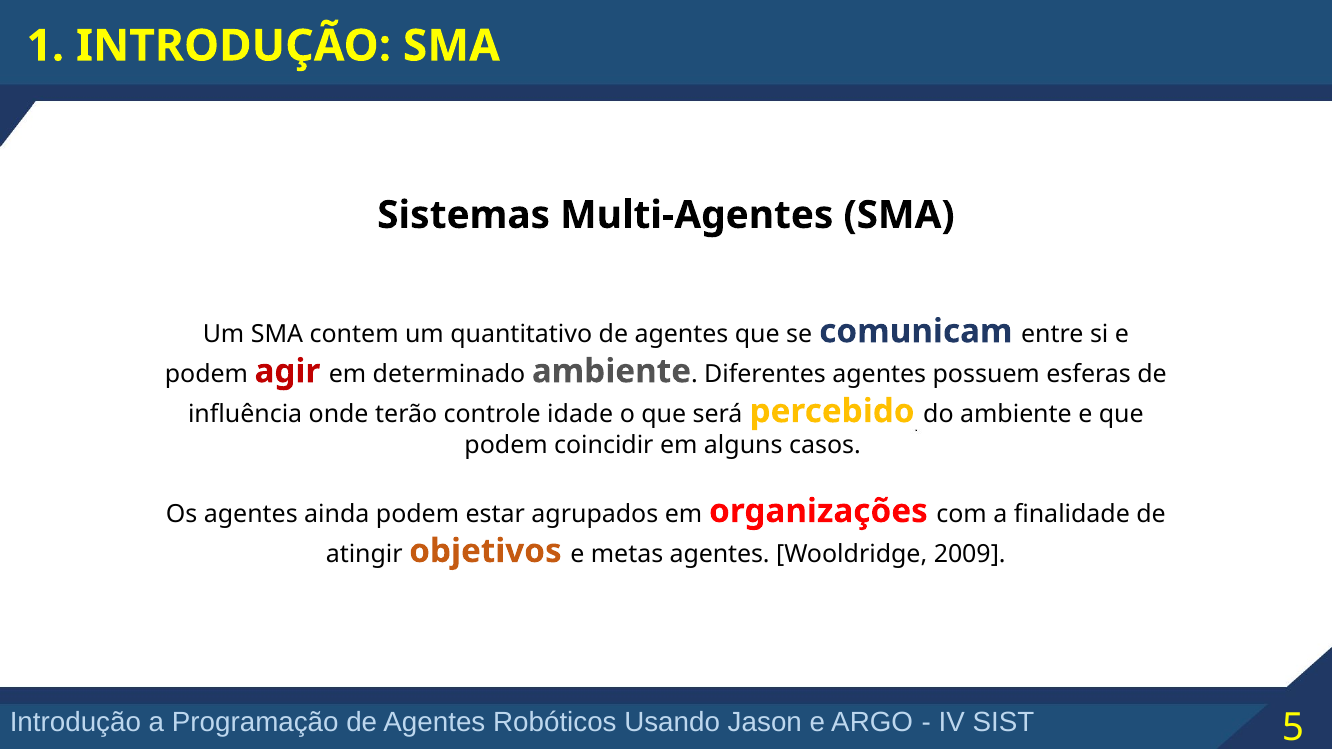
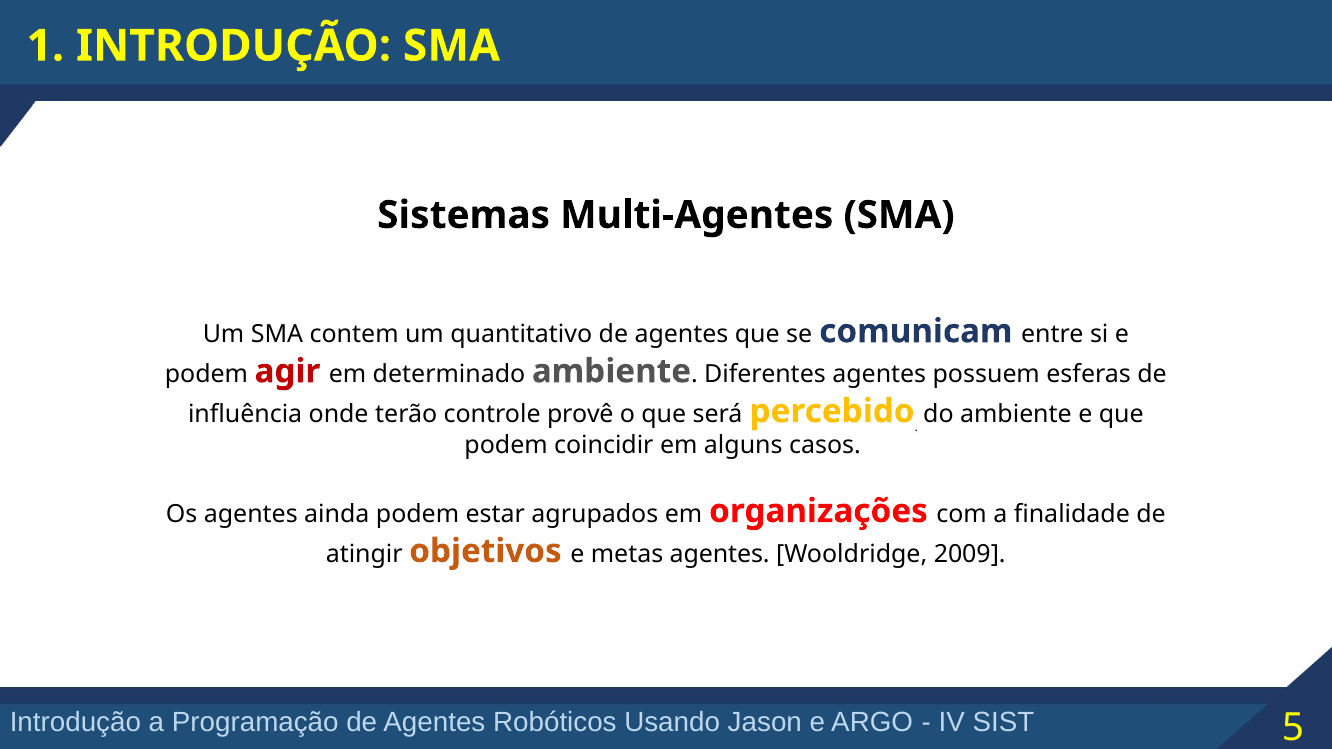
idade: idade -> provê
